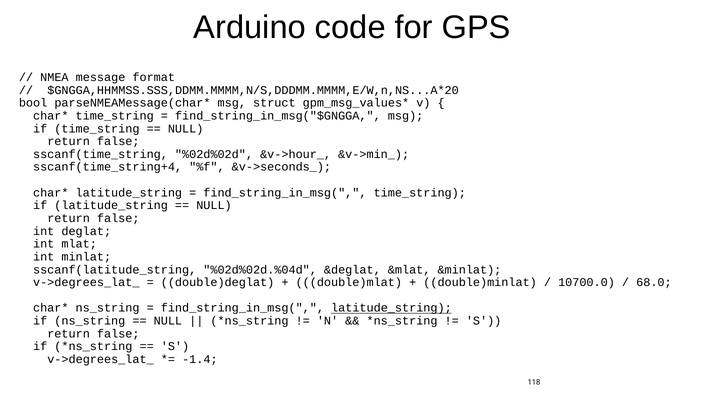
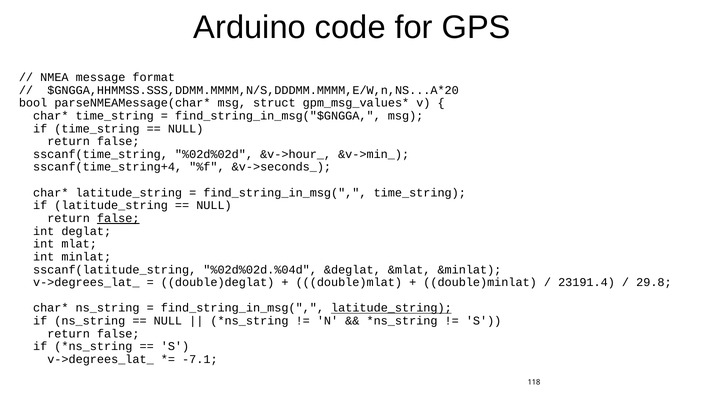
false at (118, 218) underline: none -> present
10700.0: 10700.0 -> 23191.4
68.0: 68.0 -> 29.8
-1.4: -1.4 -> -7.1
